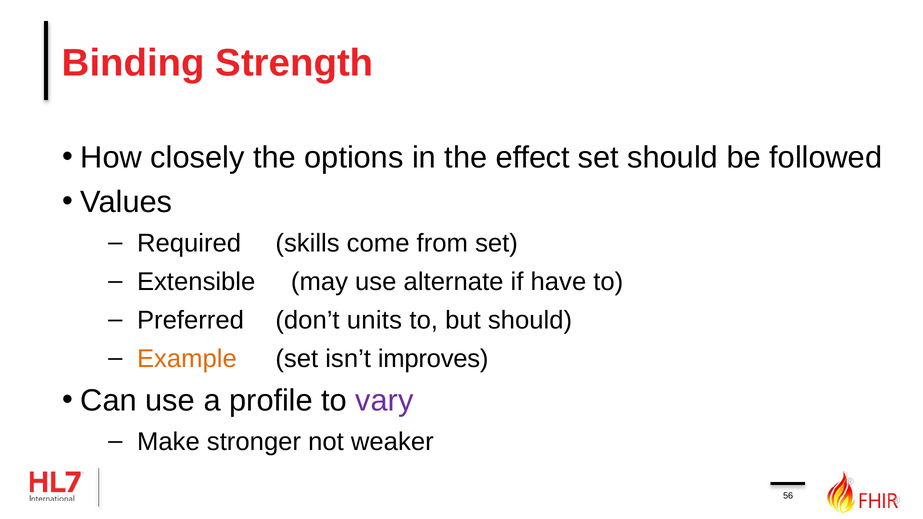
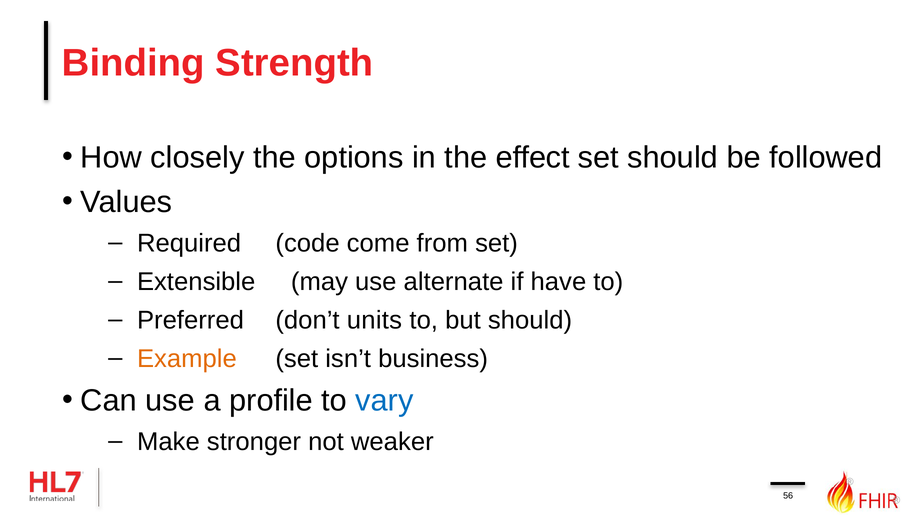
skills: skills -> code
improves: improves -> business
vary colour: purple -> blue
